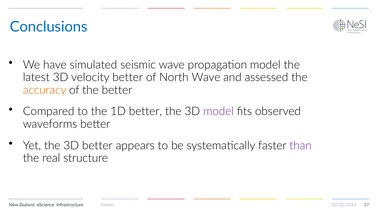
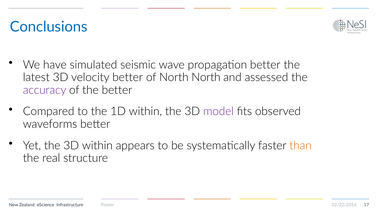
propagation model: model -> better
North Wave: Wave -> North
accuracy colour: orange -> purple
1D better: better -> within
3D better: better -> within
than colour: purple -> orange
